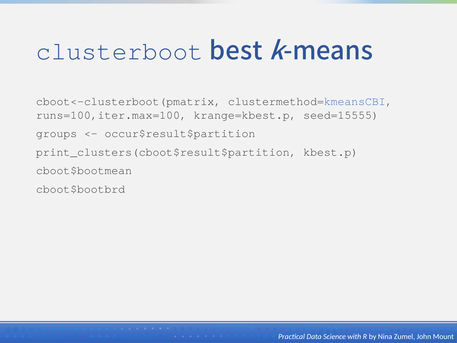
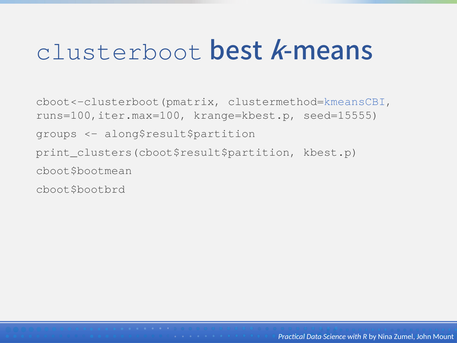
occur$result$partition: occur$result$partition -> along$result$partition
